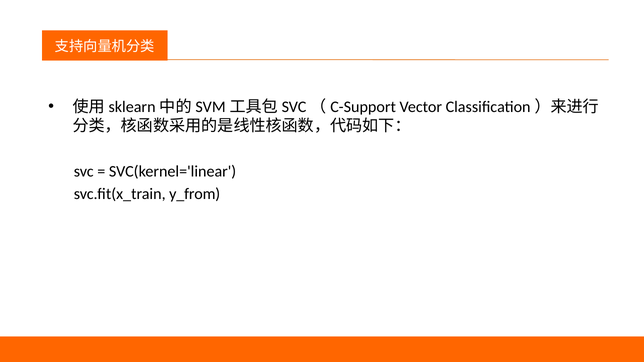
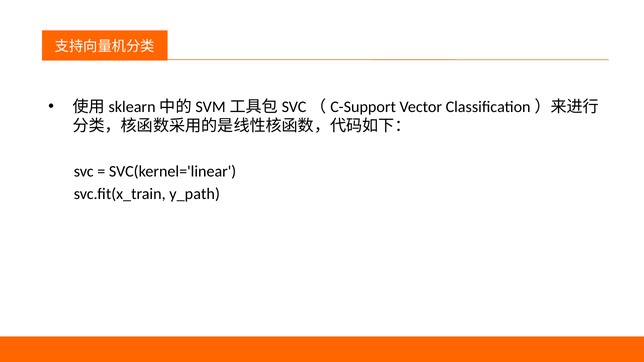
y_from: y_from -> y_path
